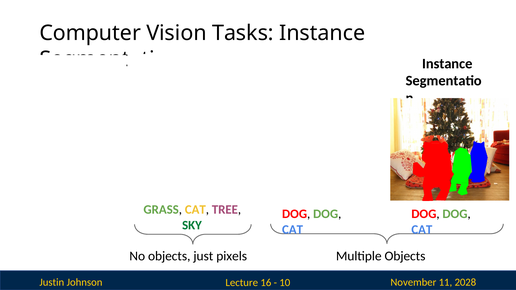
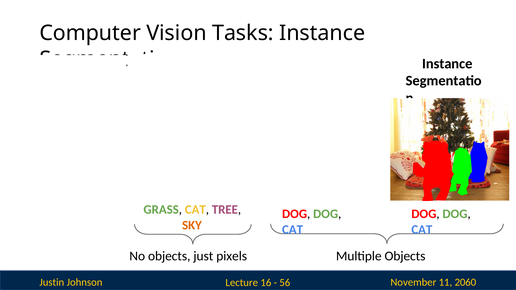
SKY colour: green -> orange
2028: 2028 -> 2060
10: 10 -> 56
